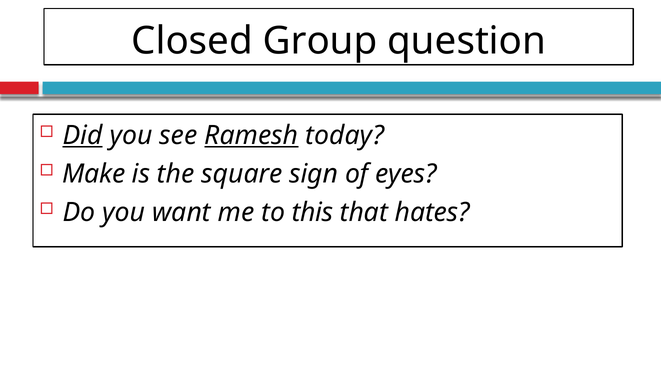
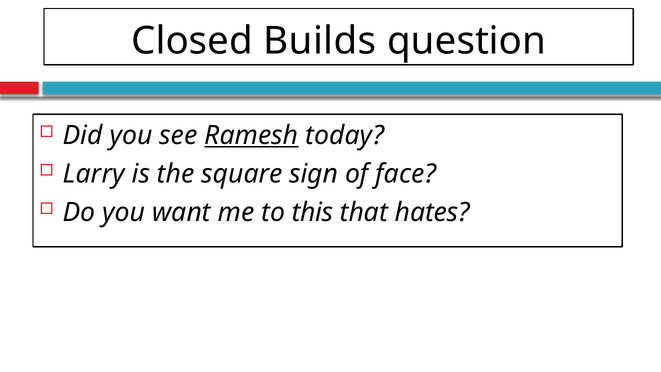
Group: Group -> Builds
Did underline: present -> none
Make: Make -> Larry
eyes: eyes -> face
